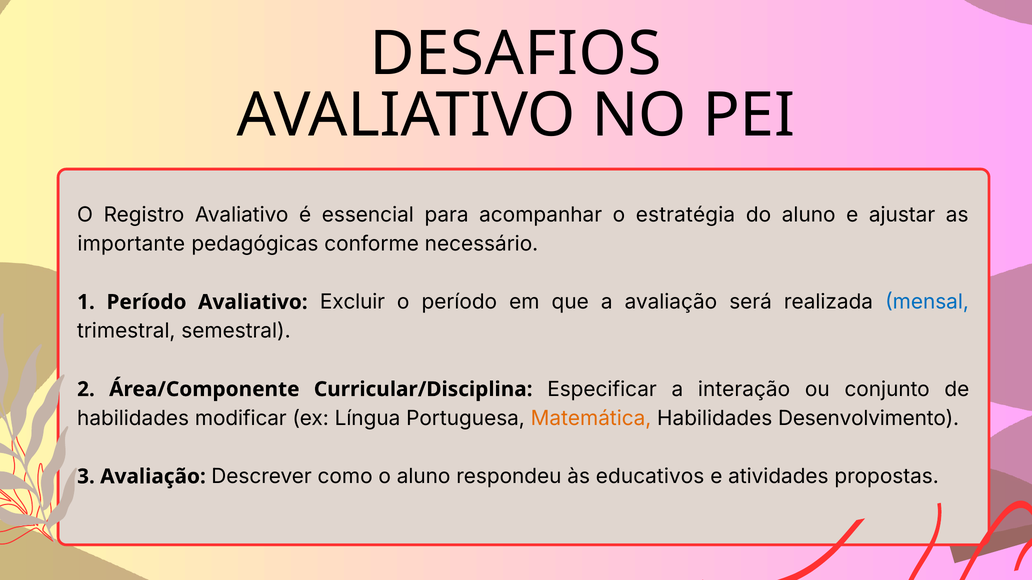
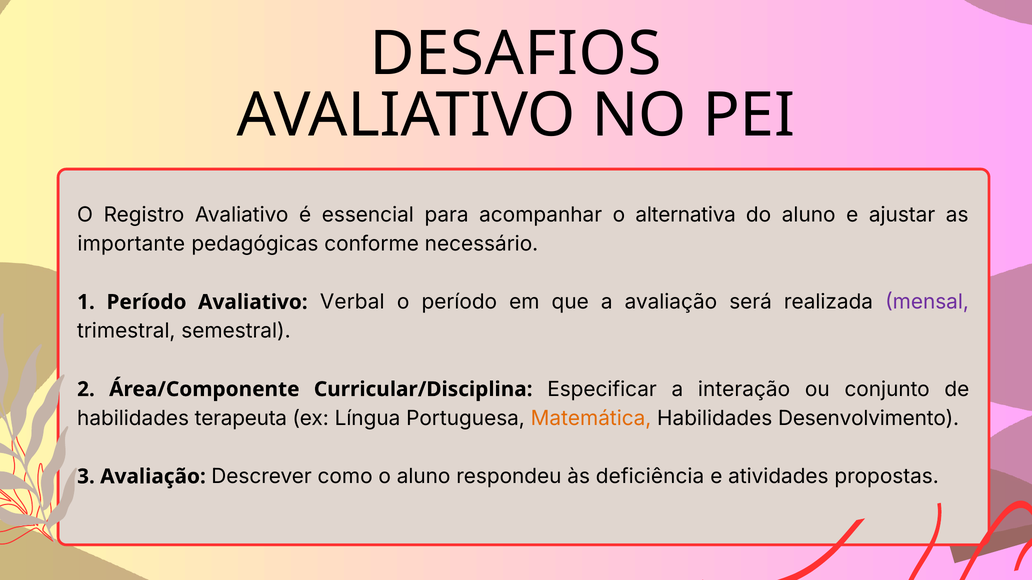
estratégia: estratégia -> alternativa
Excluir: Excluir -> Verbal
mensal colour: blue -> purple
modificar: modificar -> terapeuta
educativos: educativos -> deficiência
